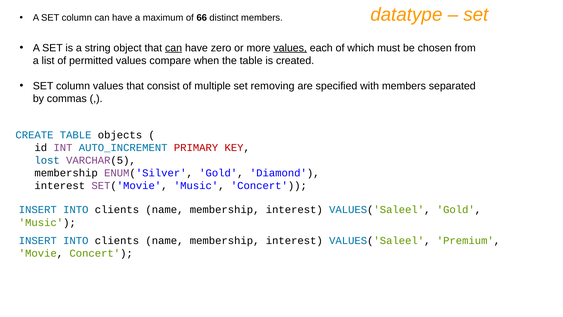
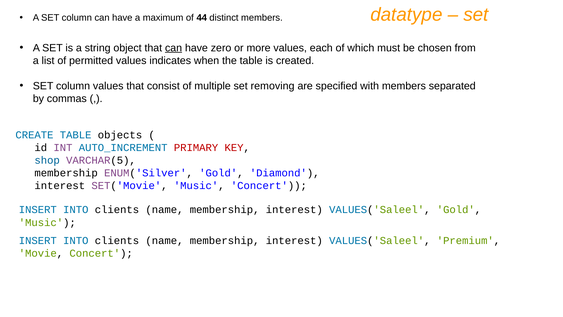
66: 66 -> 44
values at (290, 48) underline: present -> none
compare: compare -> indicates
lost: lost -> shop
